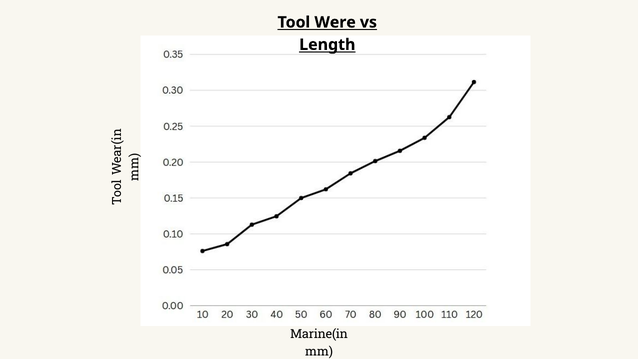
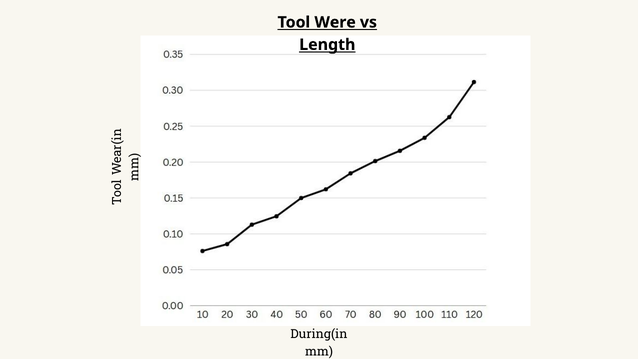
Marine(in: Marine(in -> During(in
